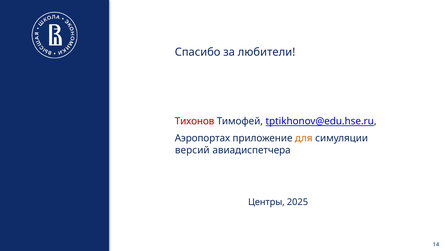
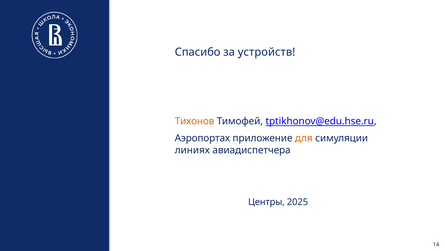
любители: любители -> устройств
Тихонов colour: red -> orange
версий: версий -> линиях
